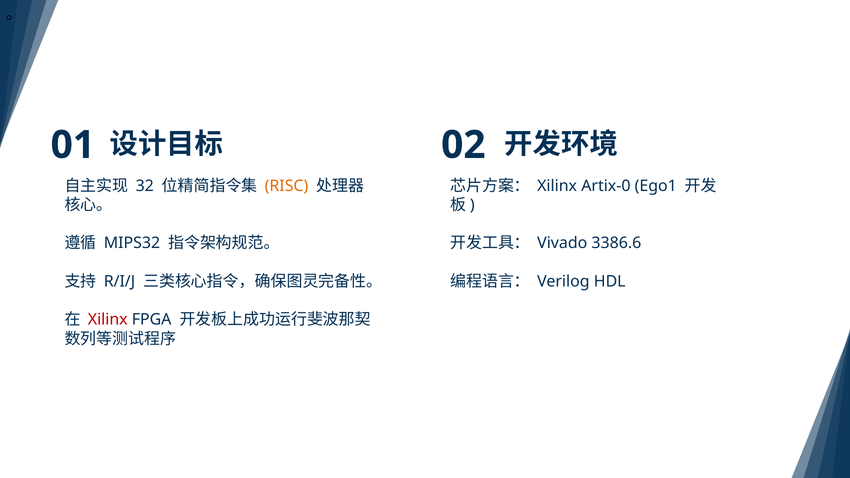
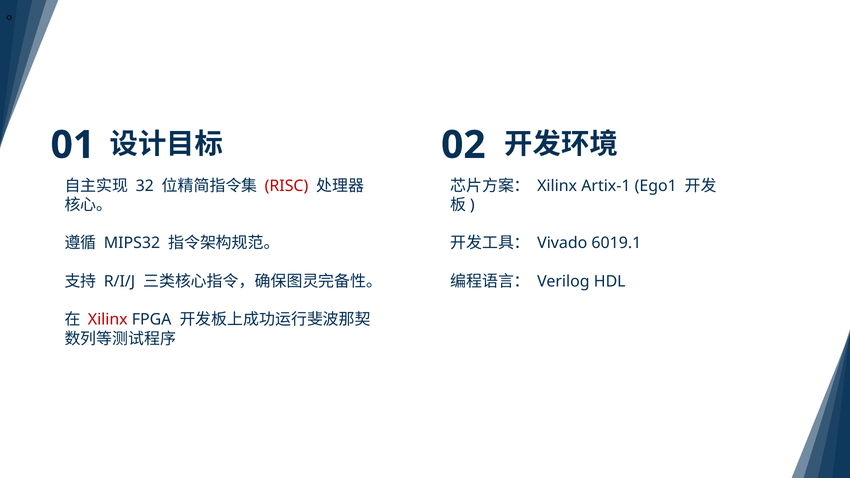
RISC colour: orange -> red
Artix-0: Artix-0 -> Artix-1
3386.6: 3386.6 -> 6019.1
